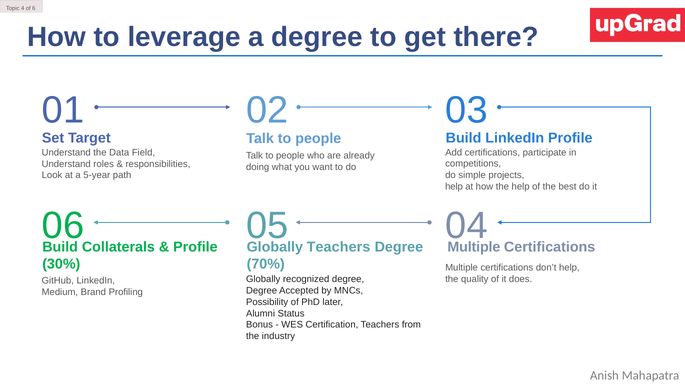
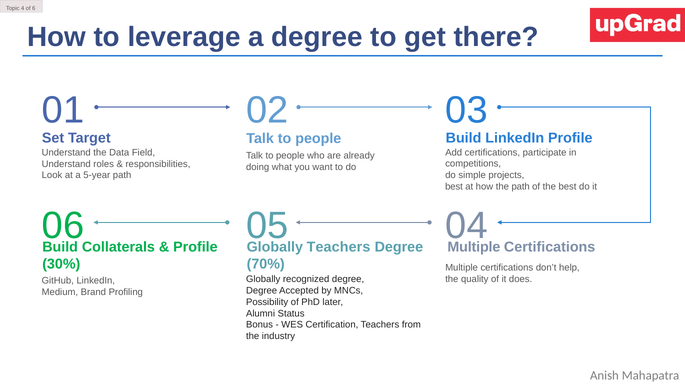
help at (454, 187): help -> best
the help: help -> path
